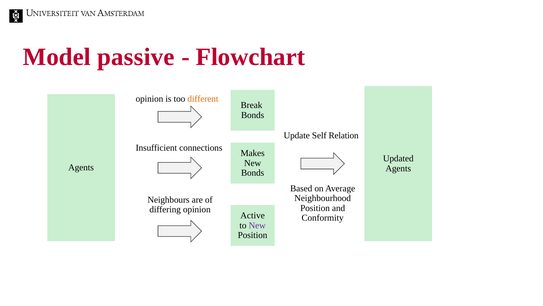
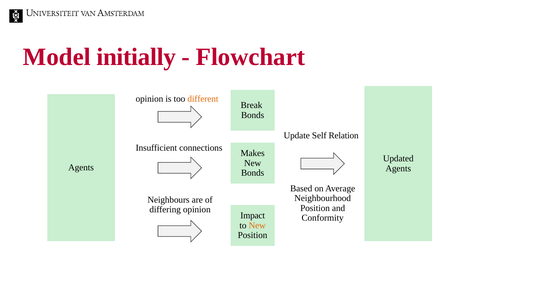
passive: passive -> initially
Active: Active -> Impact
New at (257, 225) colour: purple -> orange
